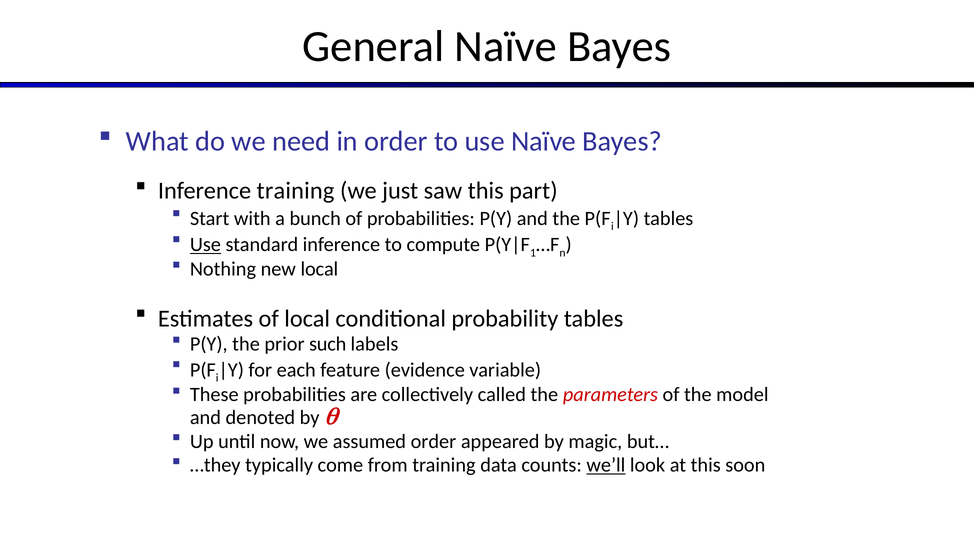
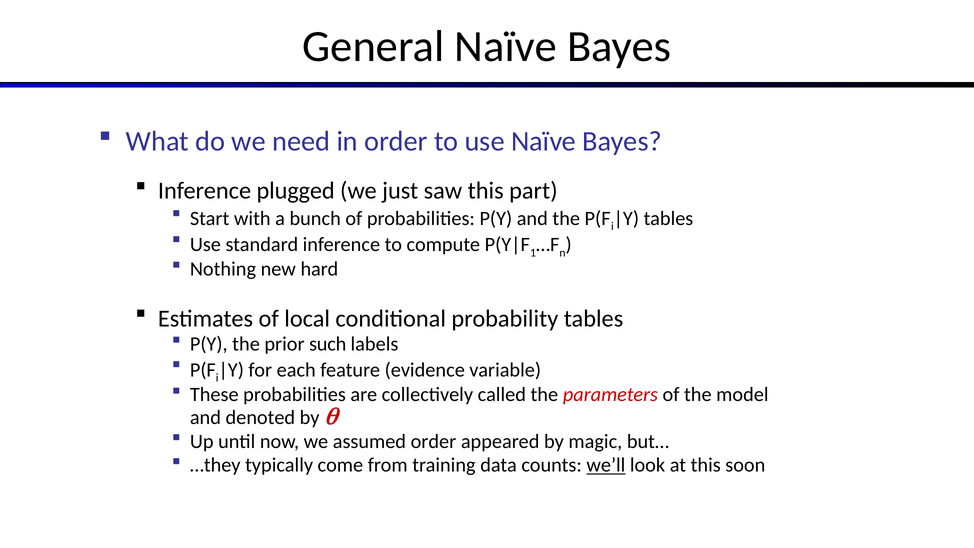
Inference training: training -> plugged
Use at (205, 245) underline: present -> none
new local: local -> hard
